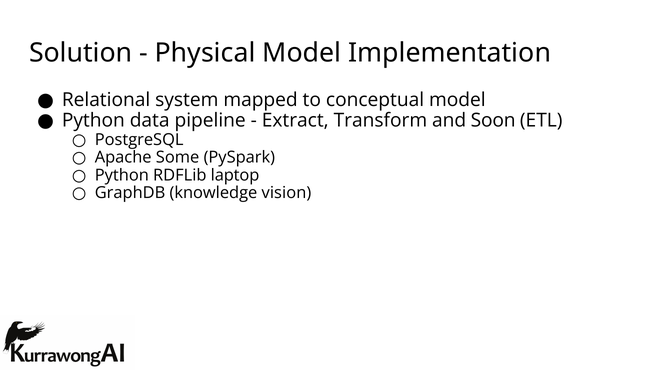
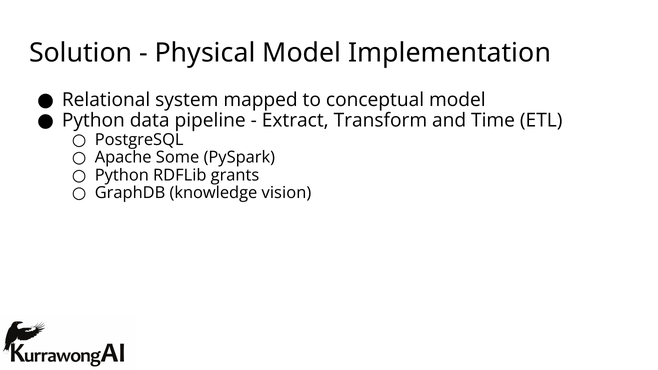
Soon: Soon -> Time
laptop: laptop -> grants
